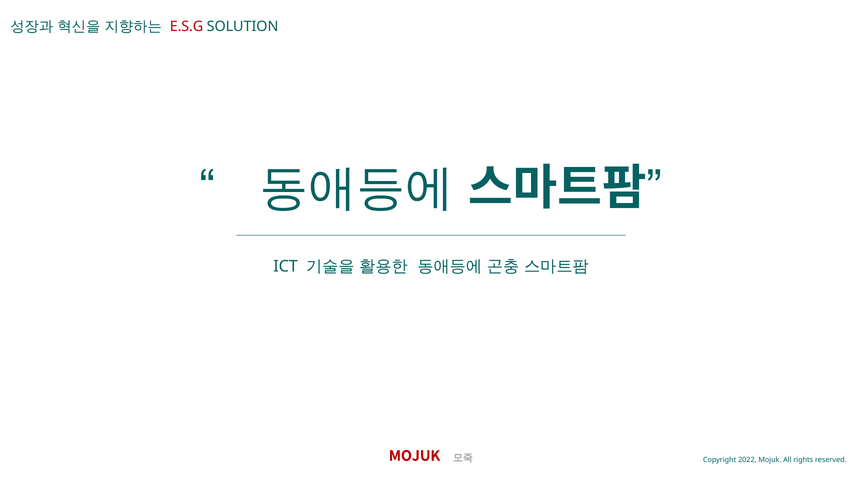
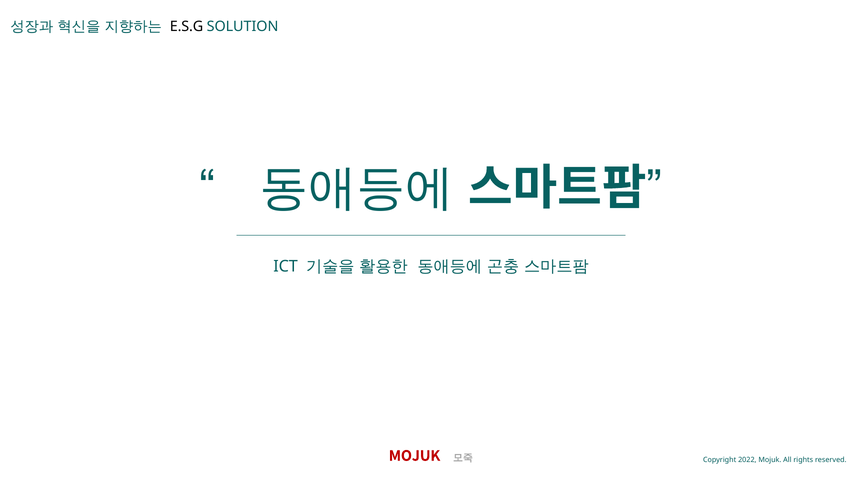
E.S.G colour: red -> black
